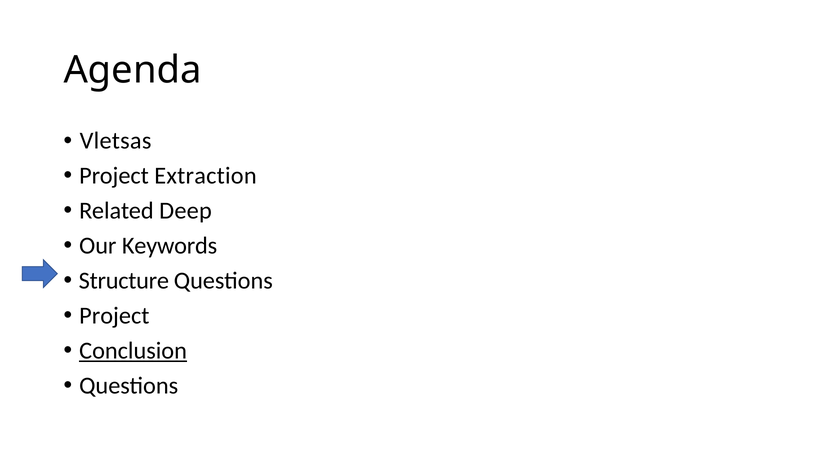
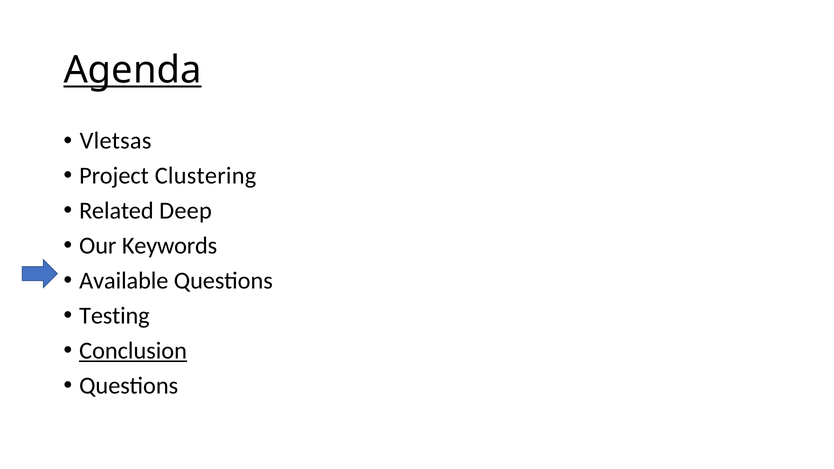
Agenda underline: none -> present
Extraction: Extraction -> Clustering
Structure: Structure -> Available
Project at (114, 316): Project -> Testing
